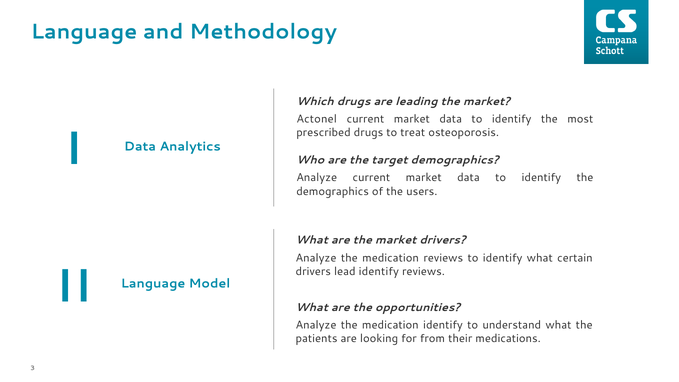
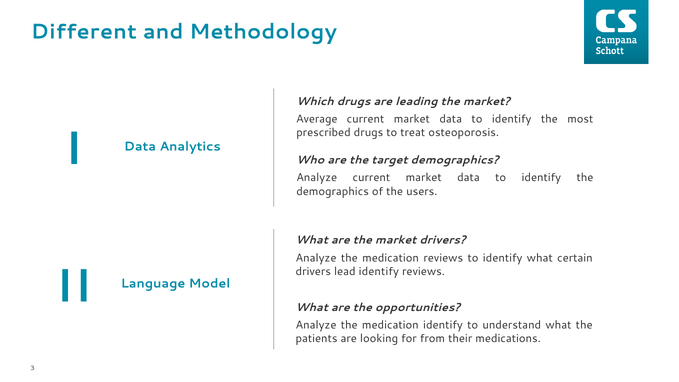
Language at (84, 32): Language -> Different
Actonel: Actonel -> Average
